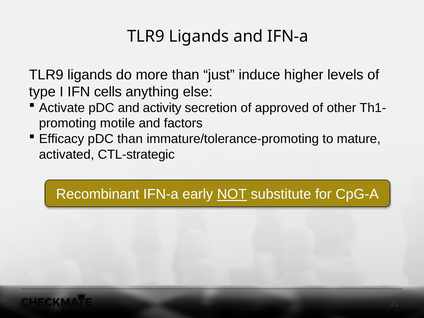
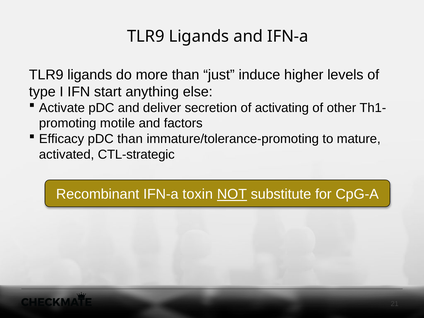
cells: cells -> start
activity: activity -> deliver
approved: approved -> activating
early: early -> toxin
